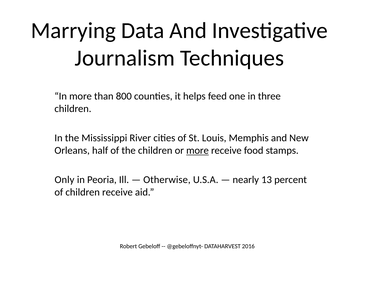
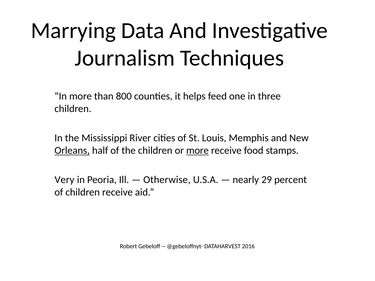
Orleans underline: none -> present
Only: Only -> Very
13: 13 -> 29
